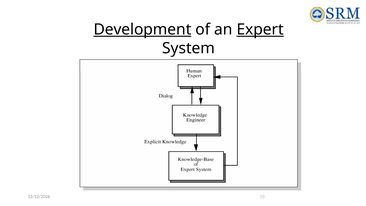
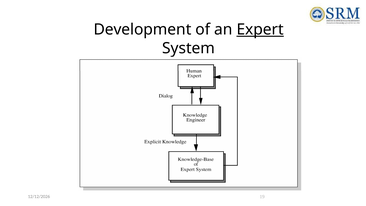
Development underline: present -> none
